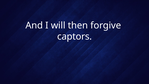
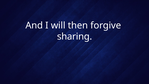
captors: captors -> sharing
